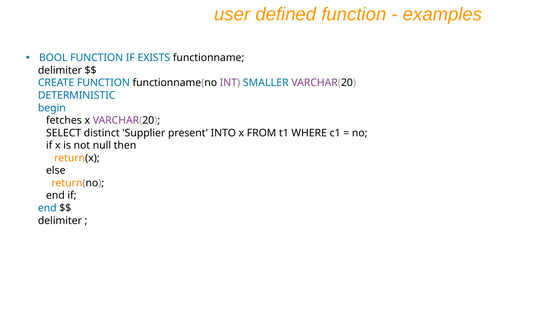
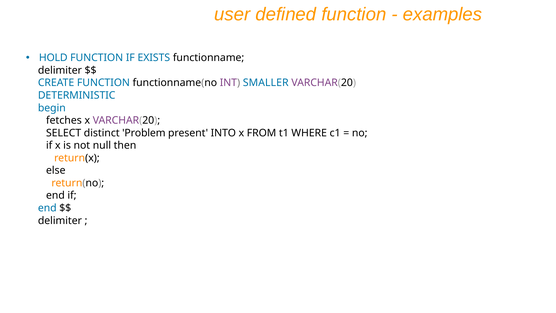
BOOL: BOOL -> HOLD
Supplier: Supplier -> Problem
